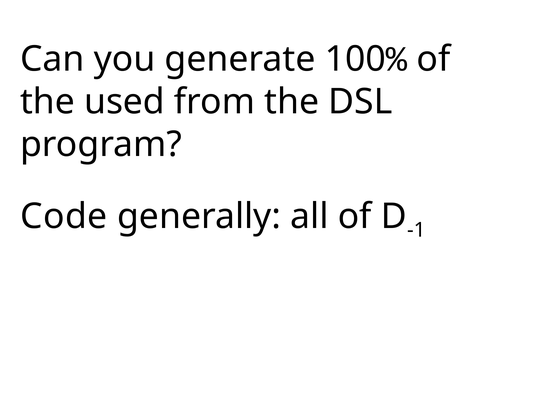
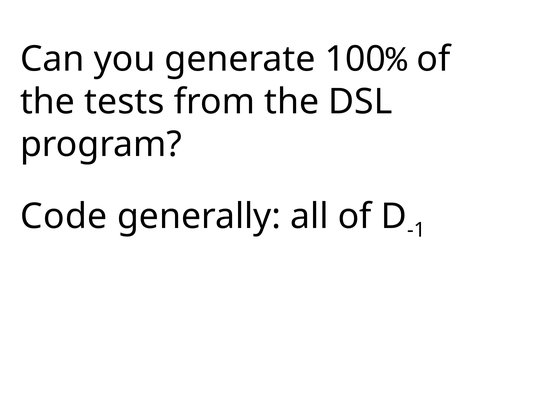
used: used -> tests
